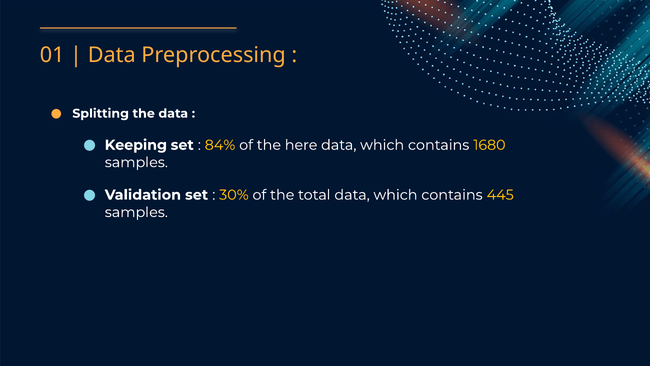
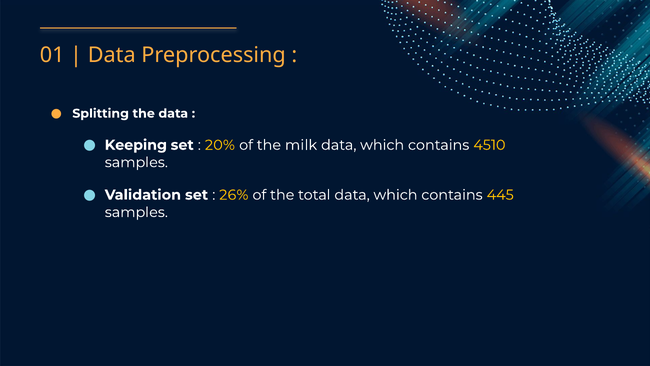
84%: 84% -> 20%
here: here -> milk
1680: 1680 -> 4510
30%: 30% -> 26%
